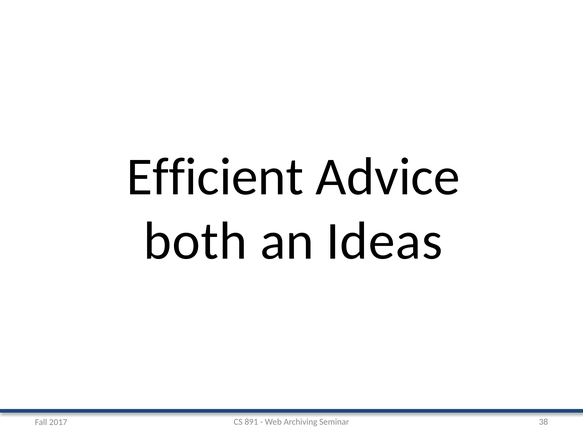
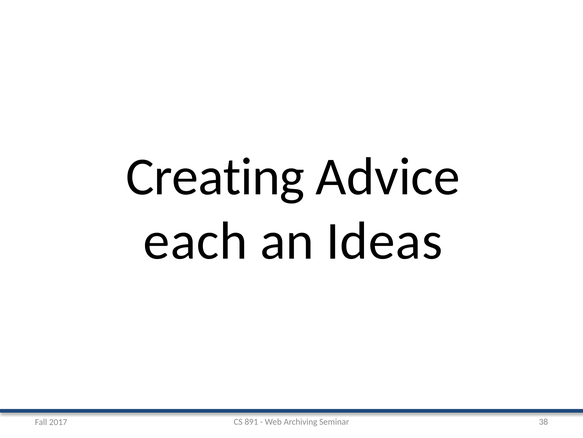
Efficient: Efficient -> Creating
both: both -> each
